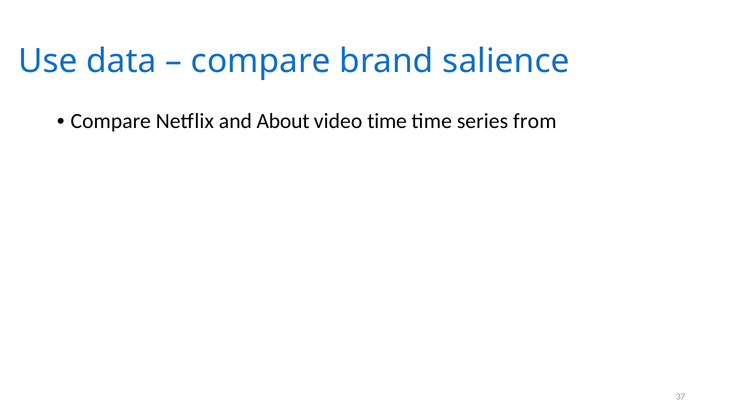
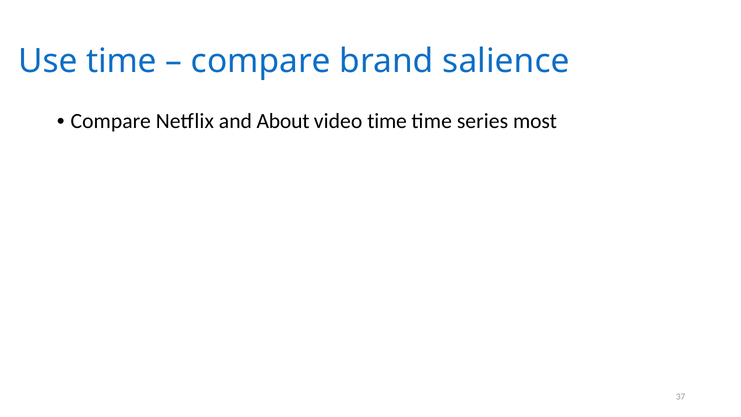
Use data: data -> time
from: from -> most
